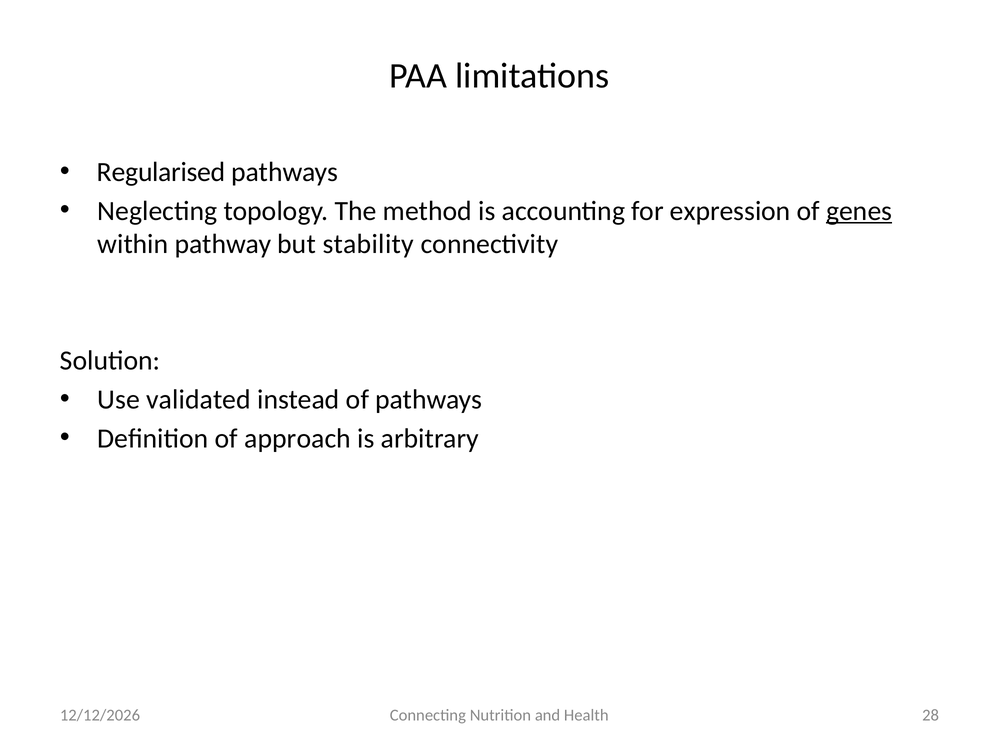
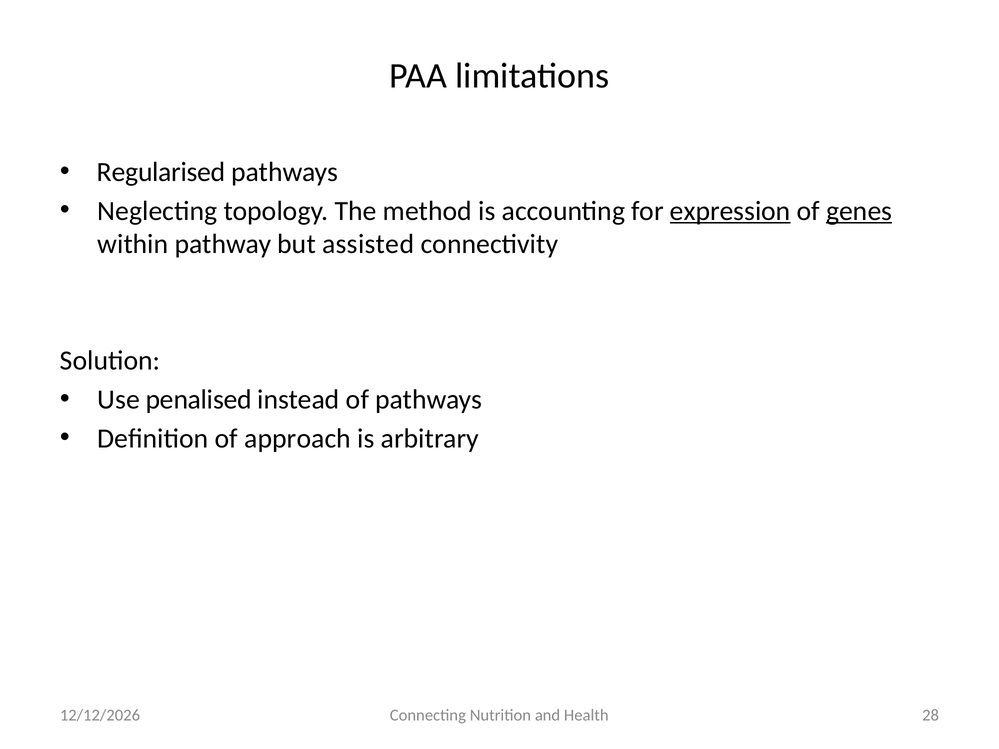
expression underline: none -> present
stability: stability -> assisted
validated: validated -> penalised
